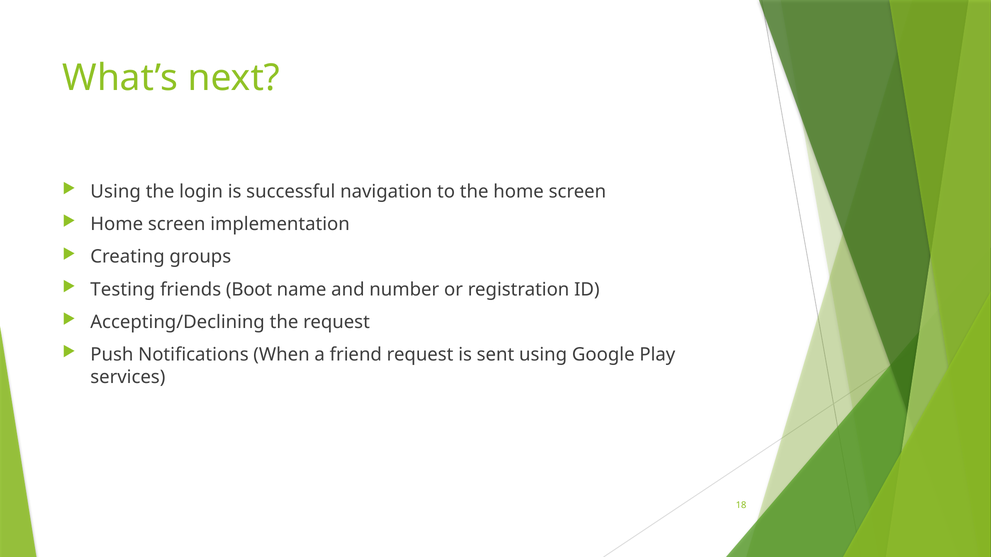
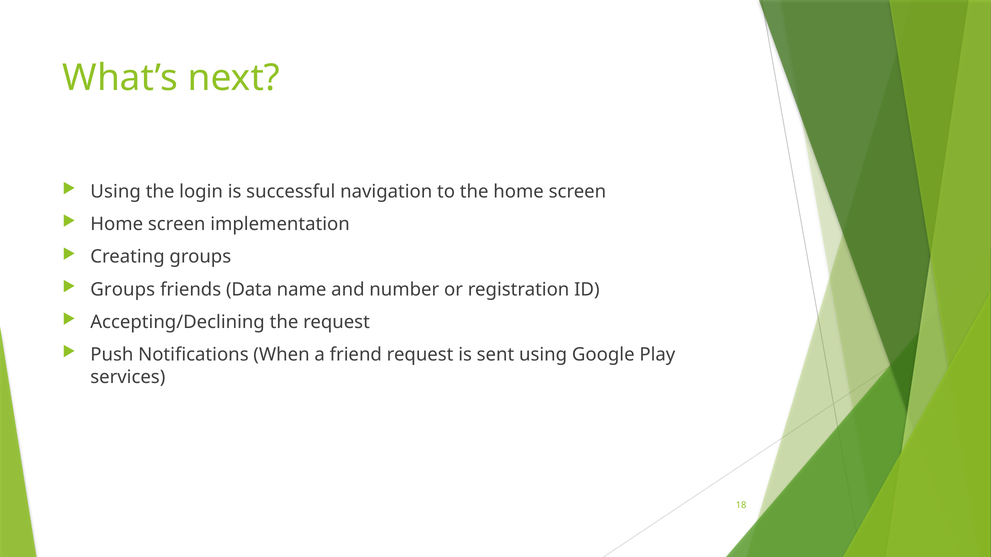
Testing at (123, 290): Testing -> Groups
Boot: Boot -> Data
